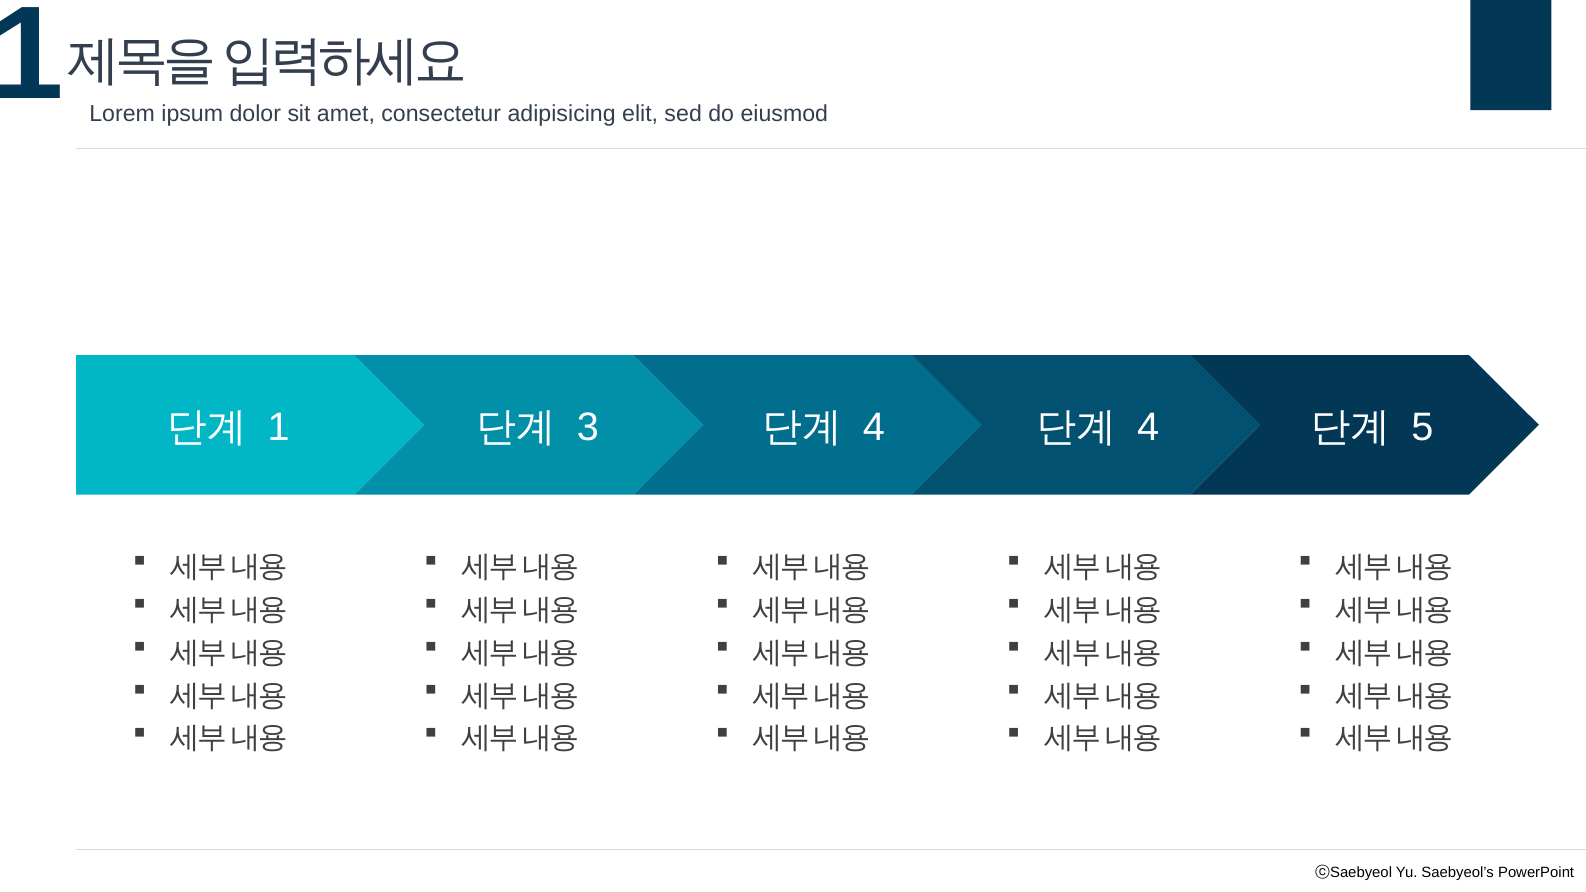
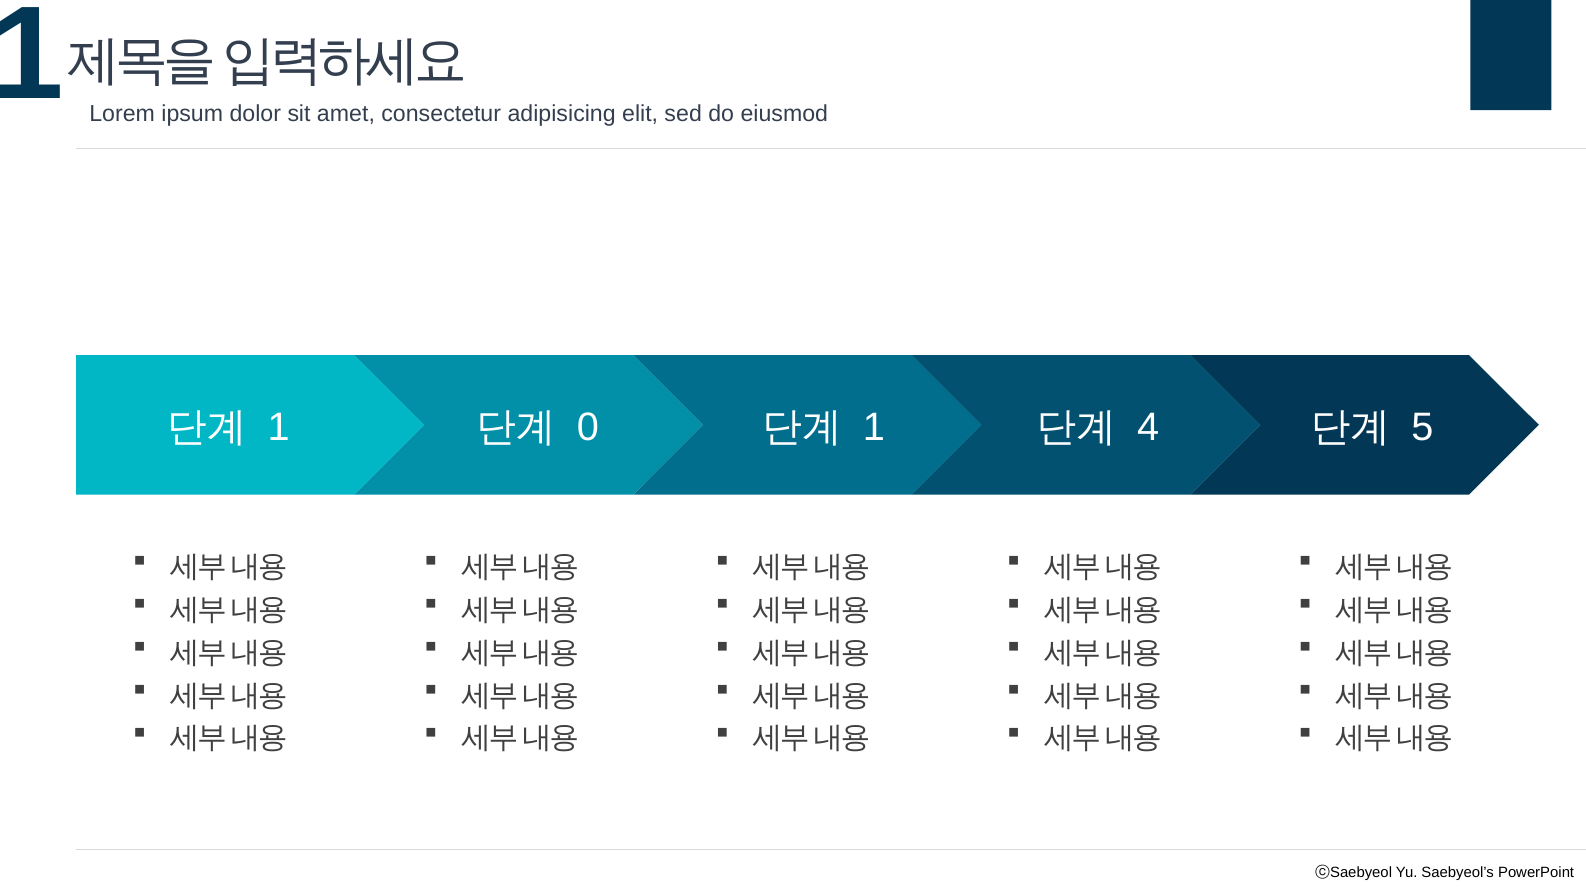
3: 3 -> 0
4 at (874, 427): 4 -> 1
